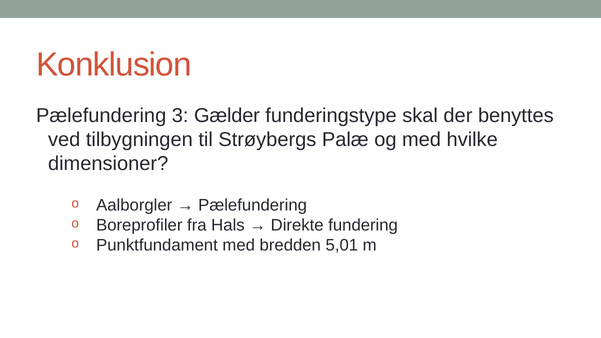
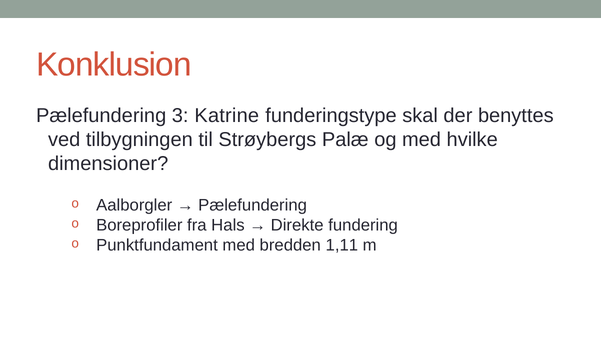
Gælder: Gælder -> Katrine
5,01: 5,01 -> 1,11
